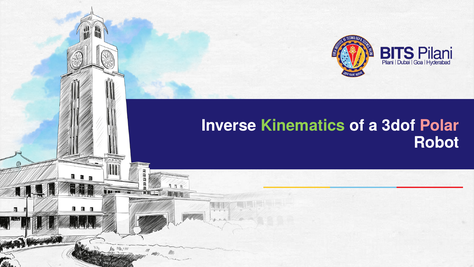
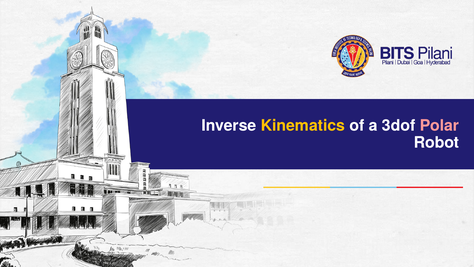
Kinematics colour: light green -> yellow
